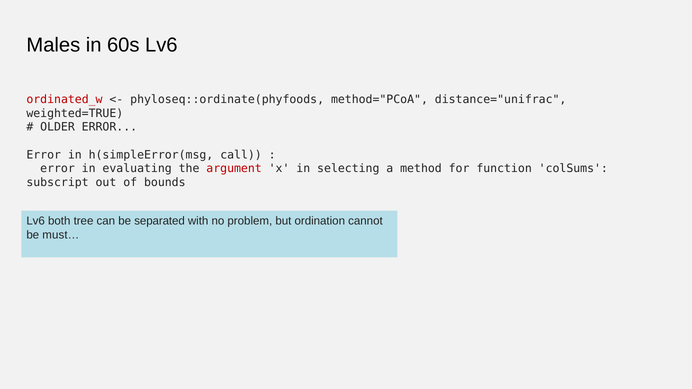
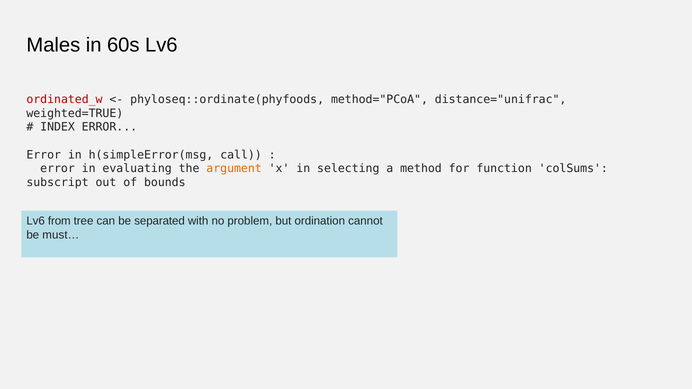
OLDER: OLDER -> INDEX
argument colour: red -> orange
both: both -> from
